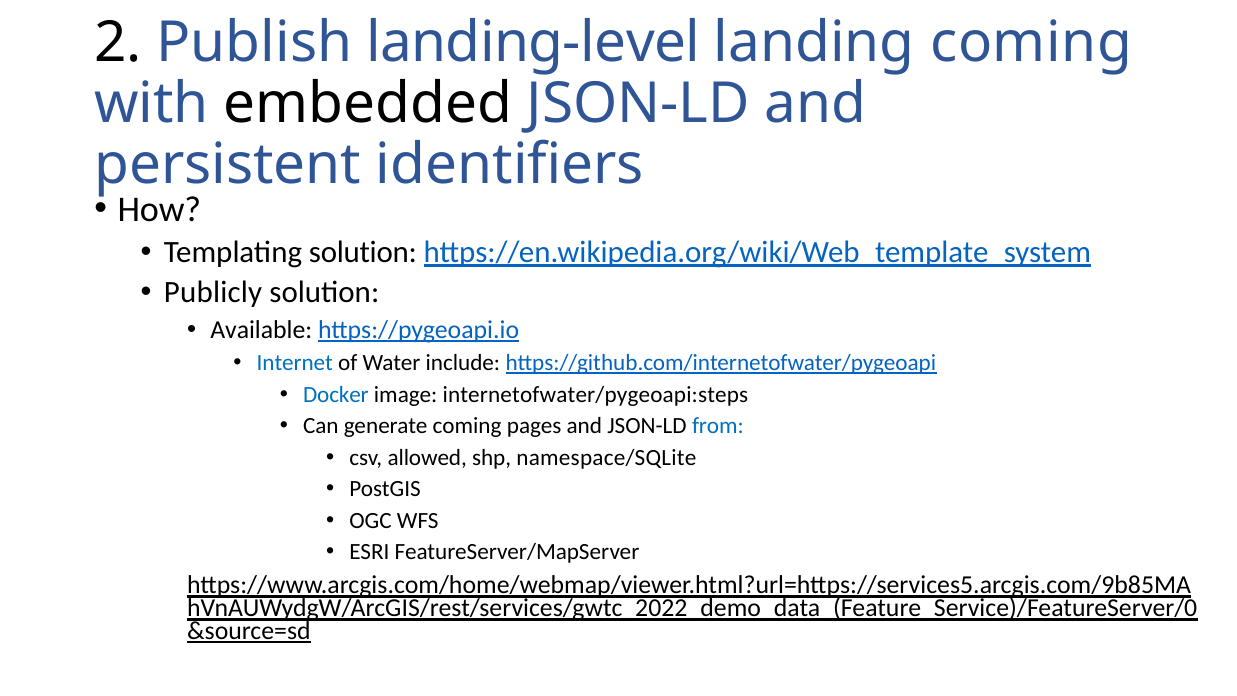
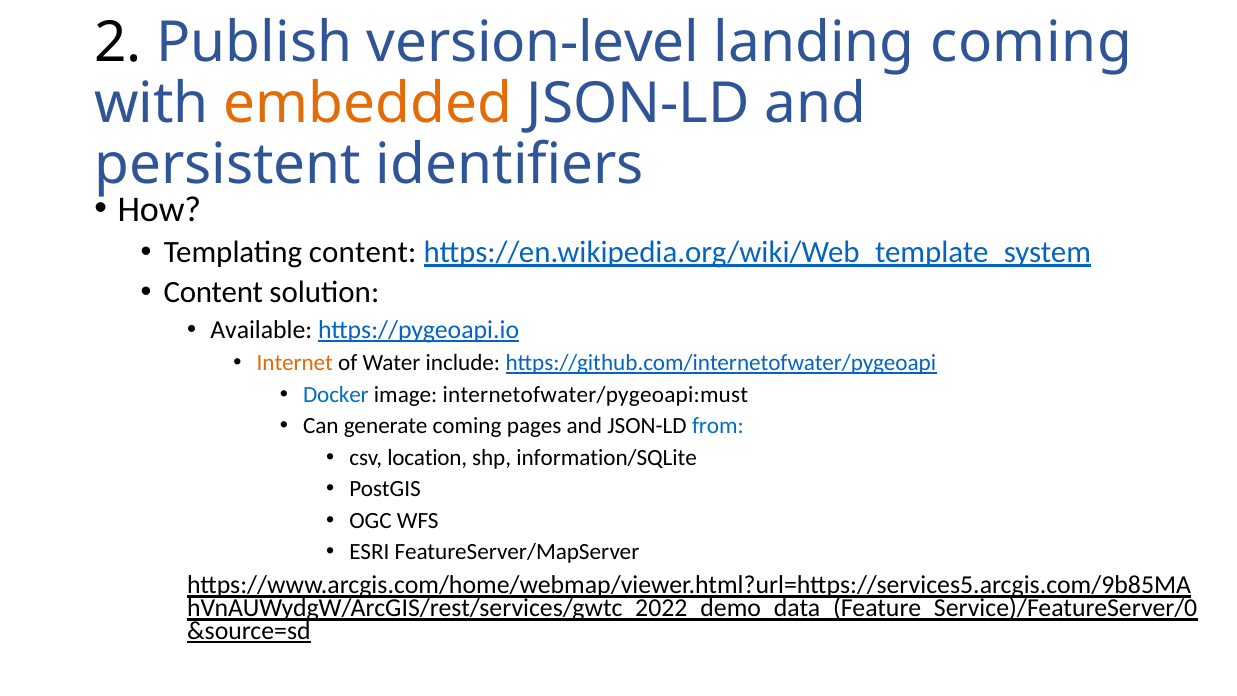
landing-level: landing-level -> version-level
embedded colour: black -> orange
Templating solution: solution -> content
Publicly at (213, 292): Publicly -> Content
Internet colour: blue -> orange
internetofwater/pygeoapi:steps: internetofwater/pygeoapi:steps -> internetofwater/pygeoapi:must
allowed: allowed -> location
namespace/SQLite: namespace/SQLite -> information/SQLite
